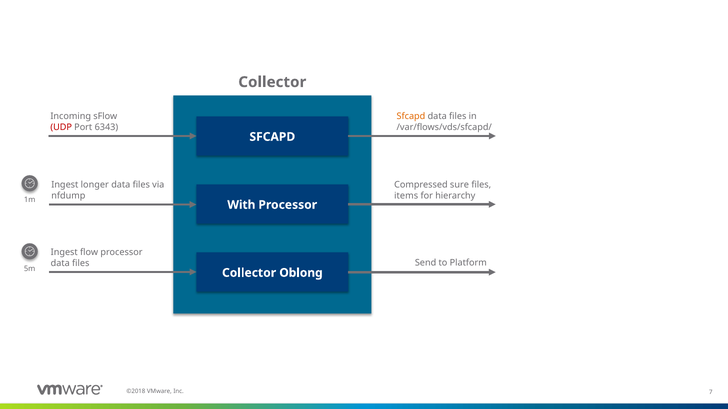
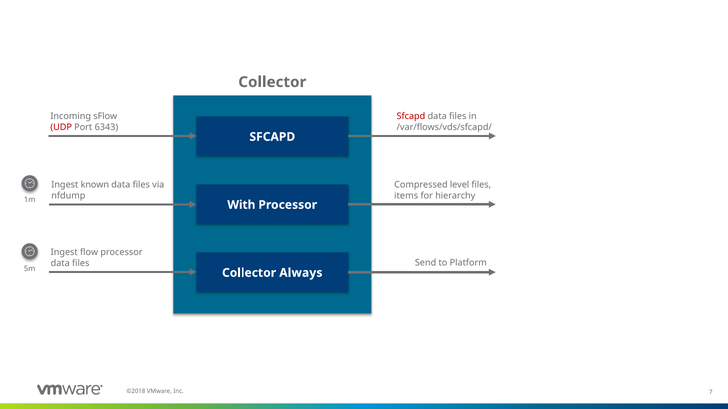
Sfcapd at (411, 117) colour: orange -> red
sure: sure -> level
longer: longer -> known
Oblong: Oblong -> Always
